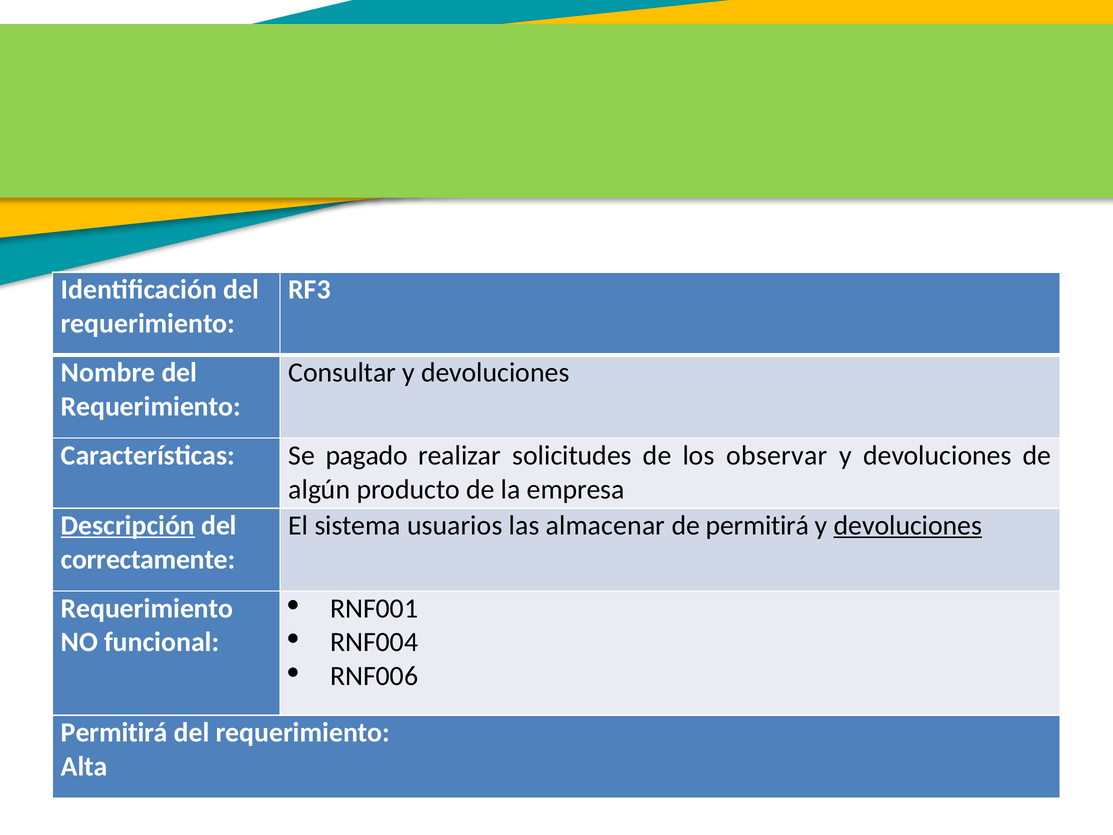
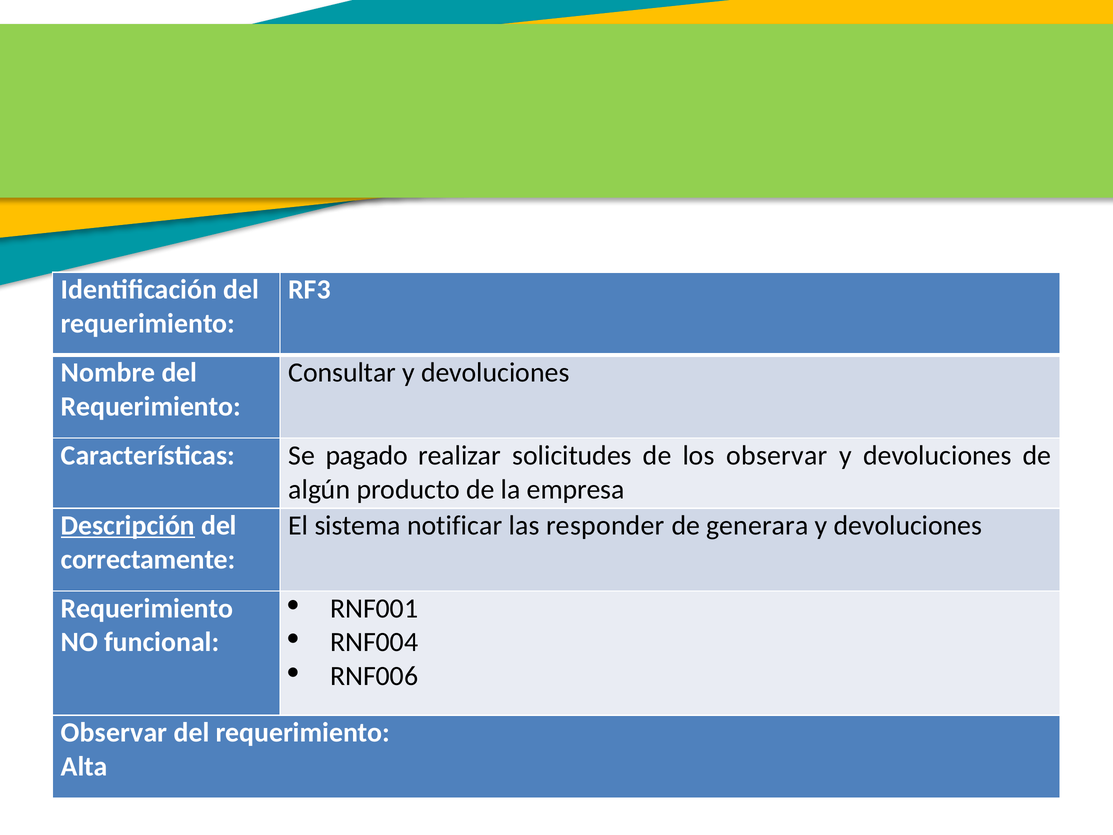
usuarios: usuarios -> notificar
almacenar: almacenar -> responder
de permitirá: permitirá -> generara
devoluciones at (908, 525) underline: present -> none
Permitirá at (114, 732): Permitirá -> Observar
